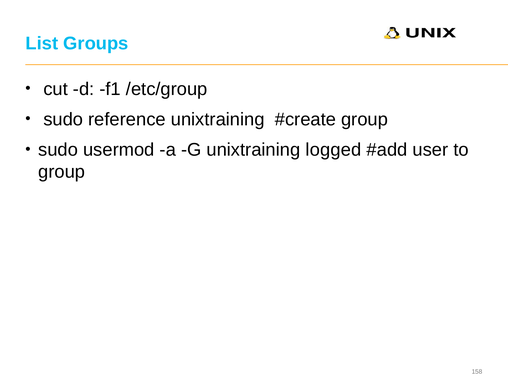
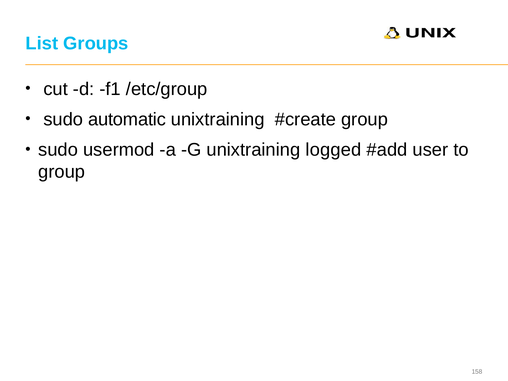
reference: reference -> automatic
